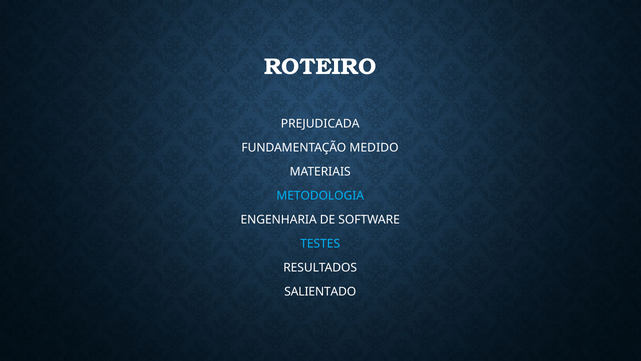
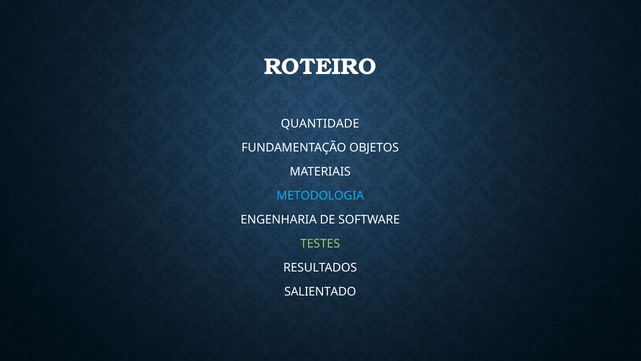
PREJUDICADA: PREJUDICADA -> QUANTIDADE
MEDIDO: MEDIDO -> OBJETOS
TESTES colour: light blue -> light green
